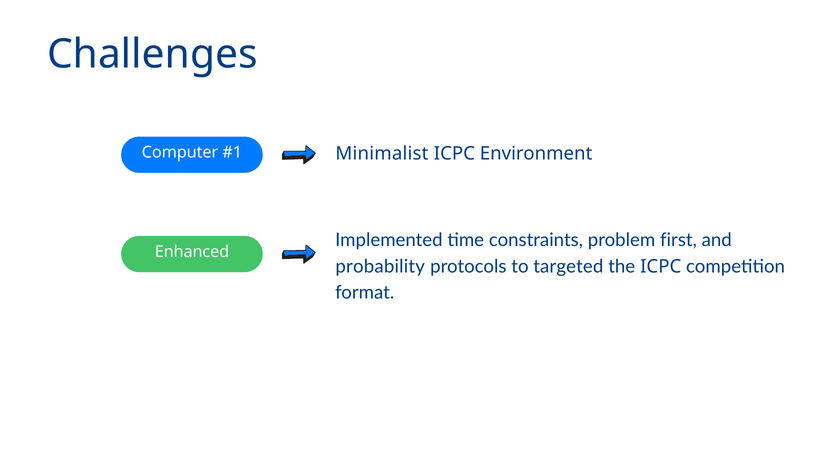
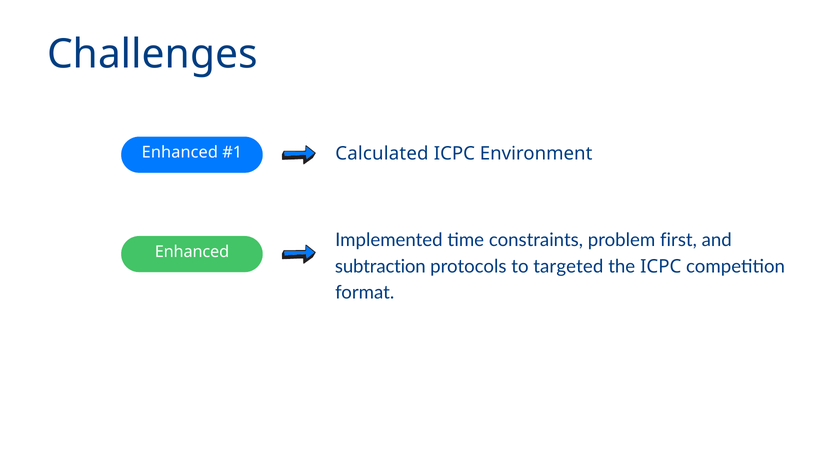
Computer at (180, 153): Computer -> Enhanced
Minimalist: Minimalist -> Calculated
probability: probability -> subtraction
